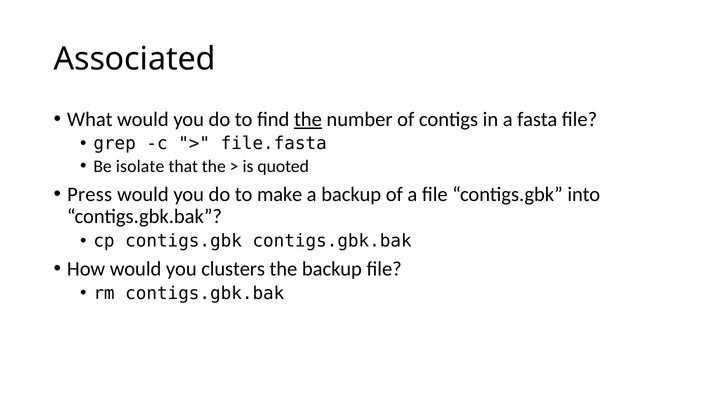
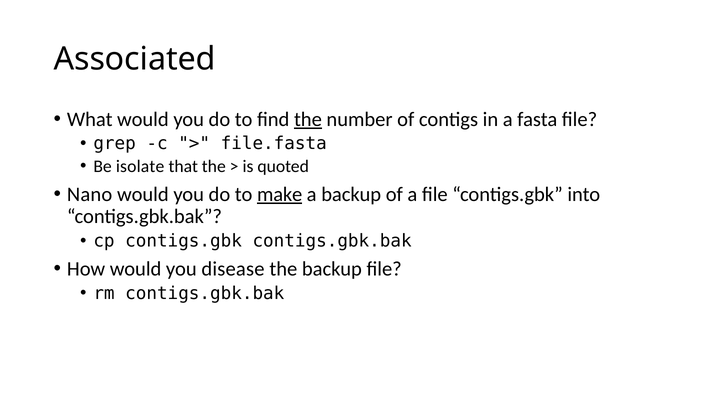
Press: Press -> Nano
make underline: none -> present
clusters: clusters -> disease
